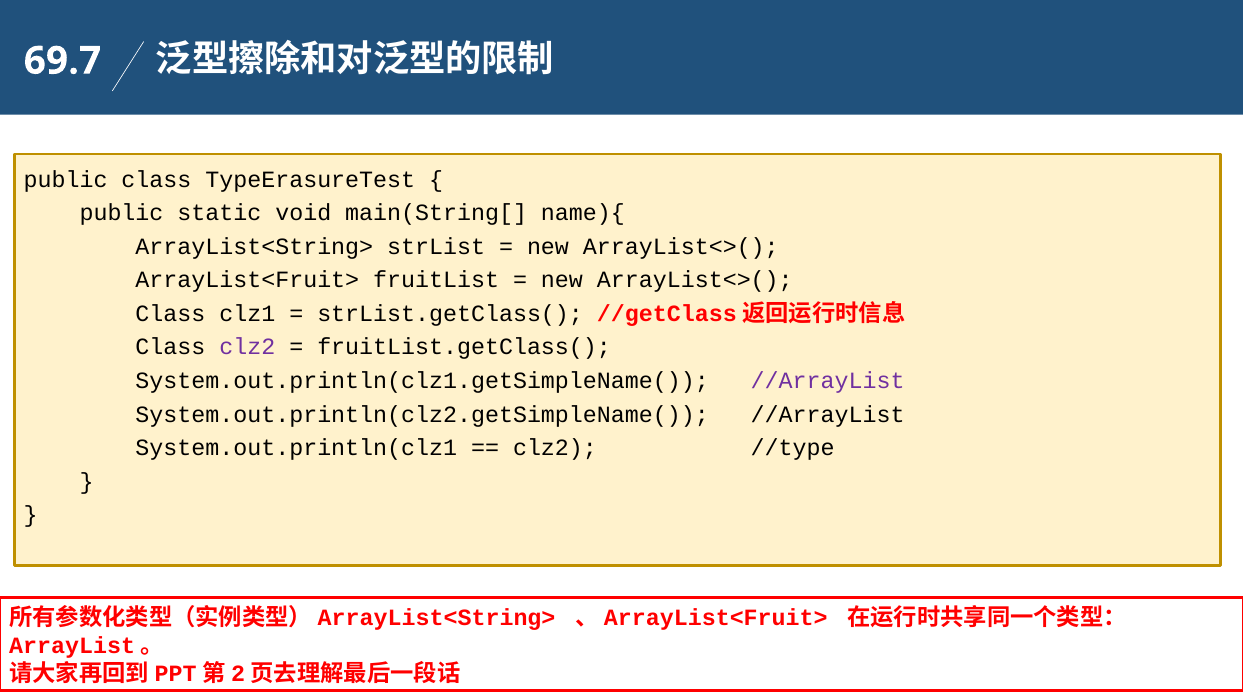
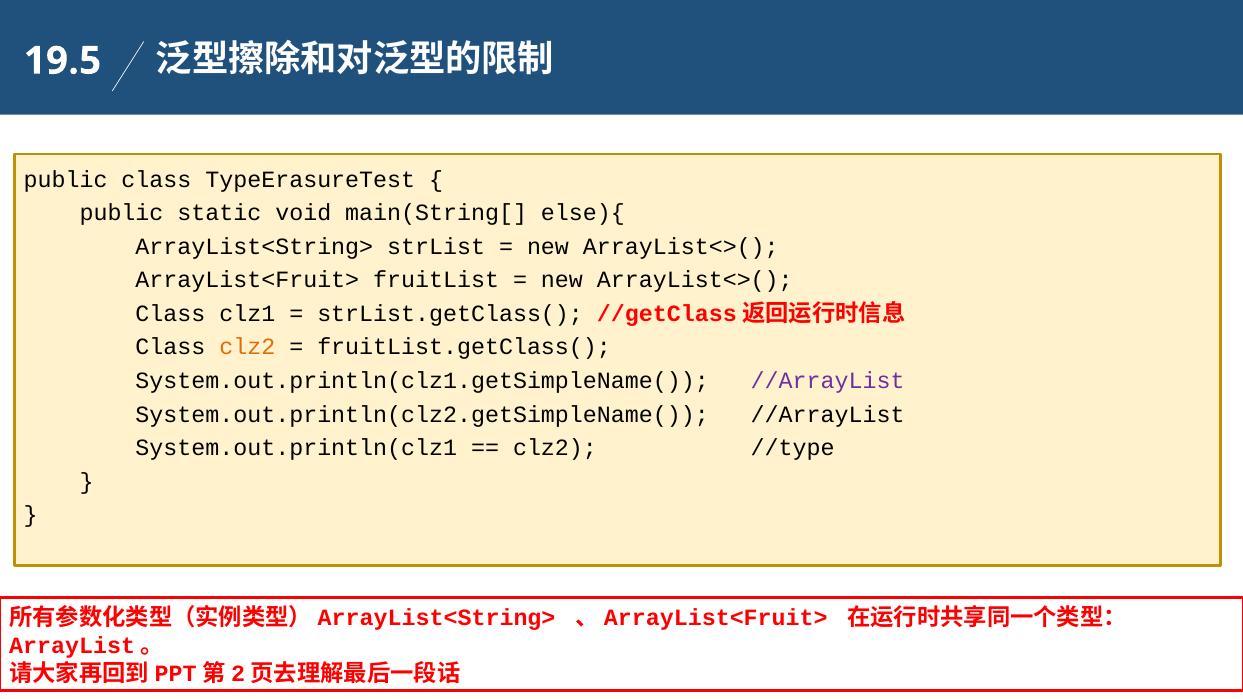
69.7: 69.7 -> 19.5
name){: name){ -> else){
clz2 at (247, 347) colour: purple -> orange
